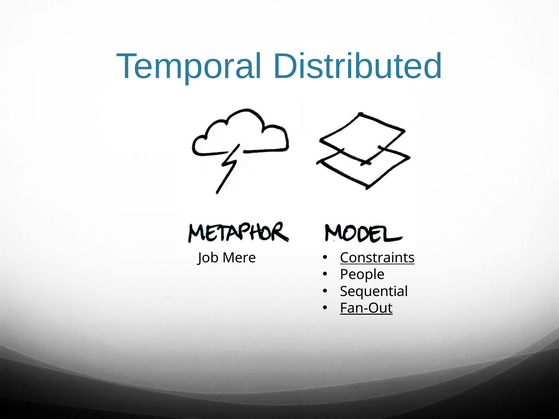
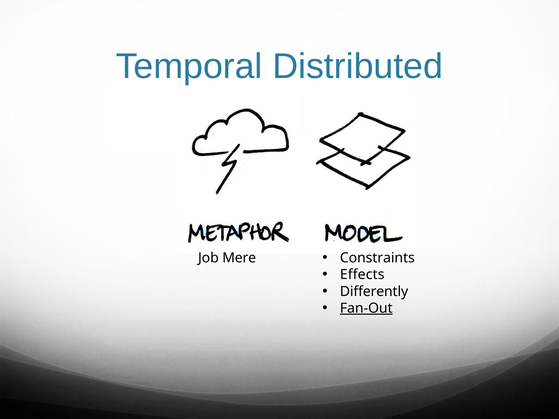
Constraints underline: present -> none
People: People -> Effects
Sequential: Sequential -> Differently
